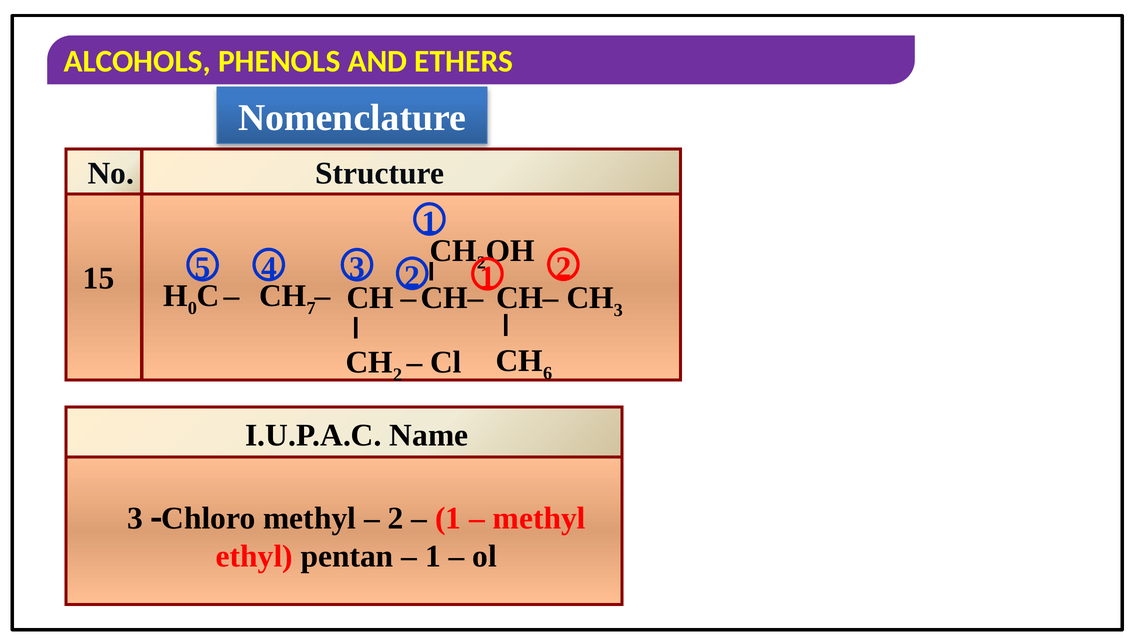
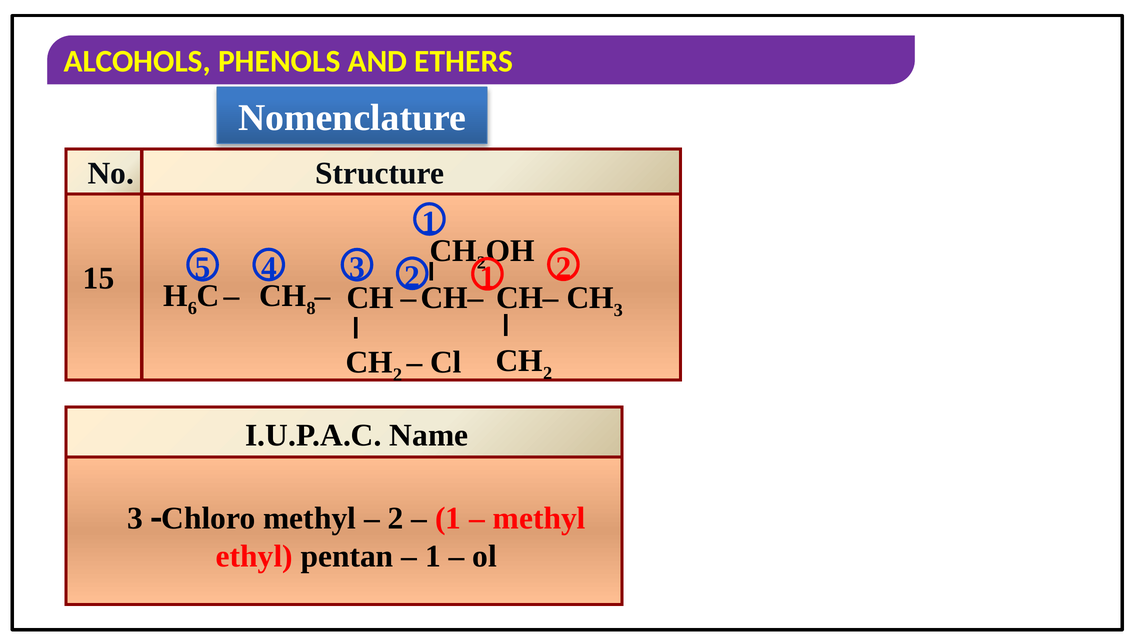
0: 0 -> 6
7: 7 -> 8
Cl CH 6: 6 -> 2
